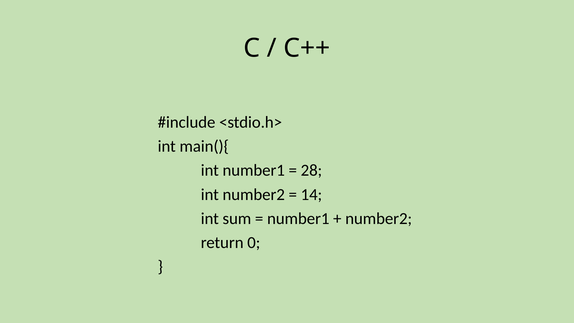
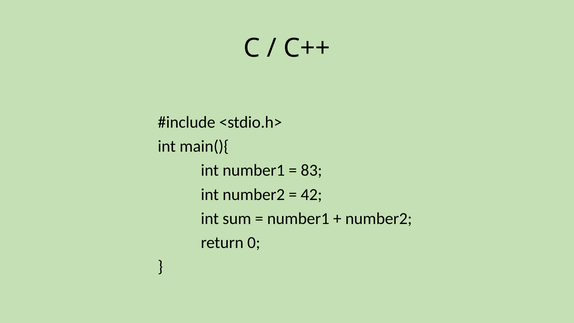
28: 28 -> 83
14: 14 -> 42
